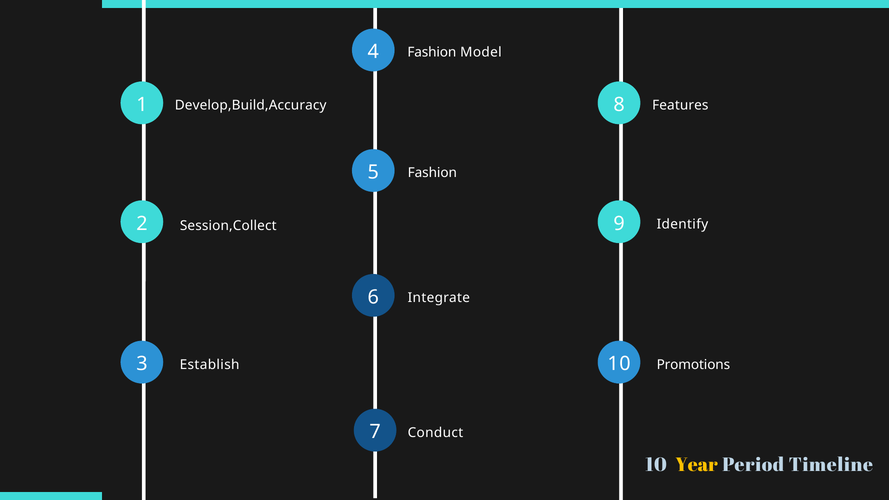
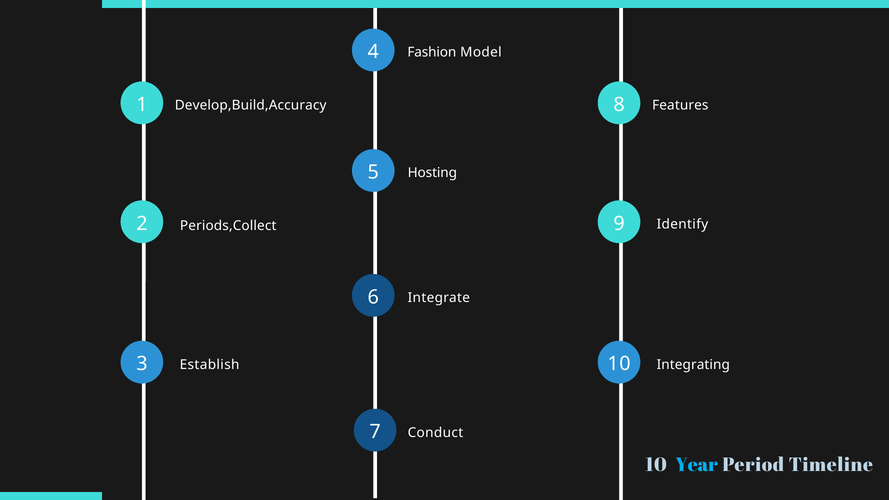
Fashion at (432, 173): Fashion -> Hosting
Session,Collect: Session,Collect -> Periods,Collect
Promotions: Promotions -> Integrating
Year colour: yellow -> light blue
